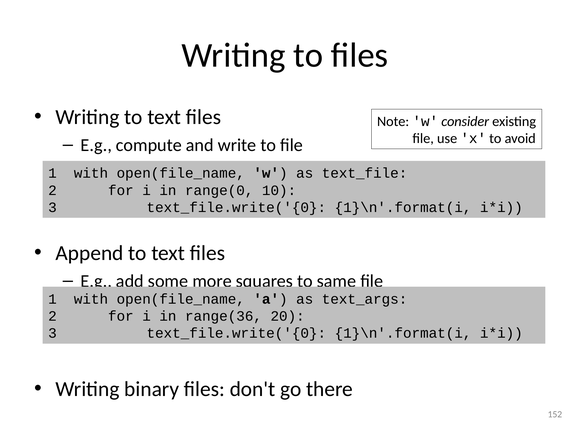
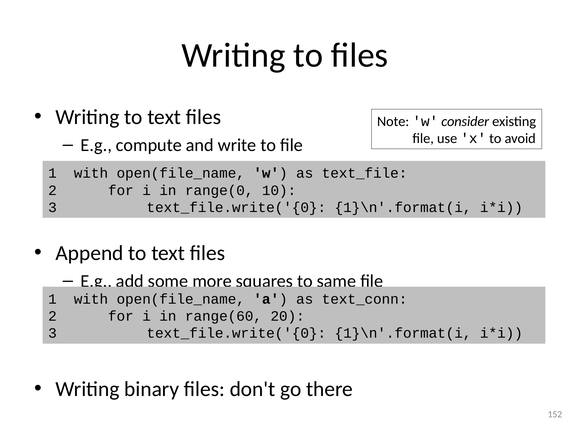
text_args: text_args -> text_conn
range(36: range(36 -> range(60
